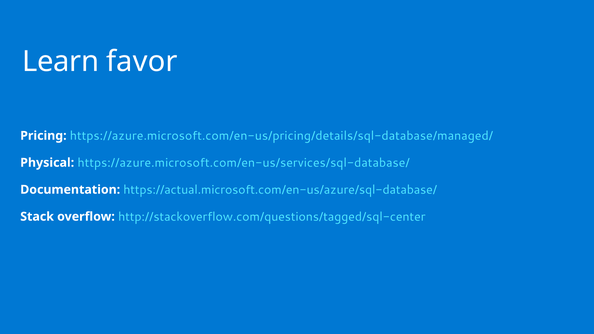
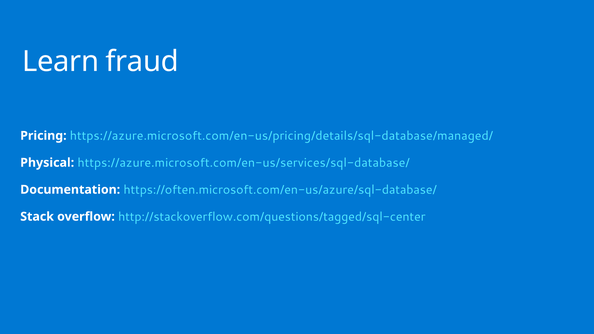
favor: favor -> fraud
https://actual.microsoft.com/en-us/azure/sql-database/: https://actual.microsoft.com/en-us/azure/sql-database/ -> https://often.microsoft.com/en-us/azure/sql-database/
